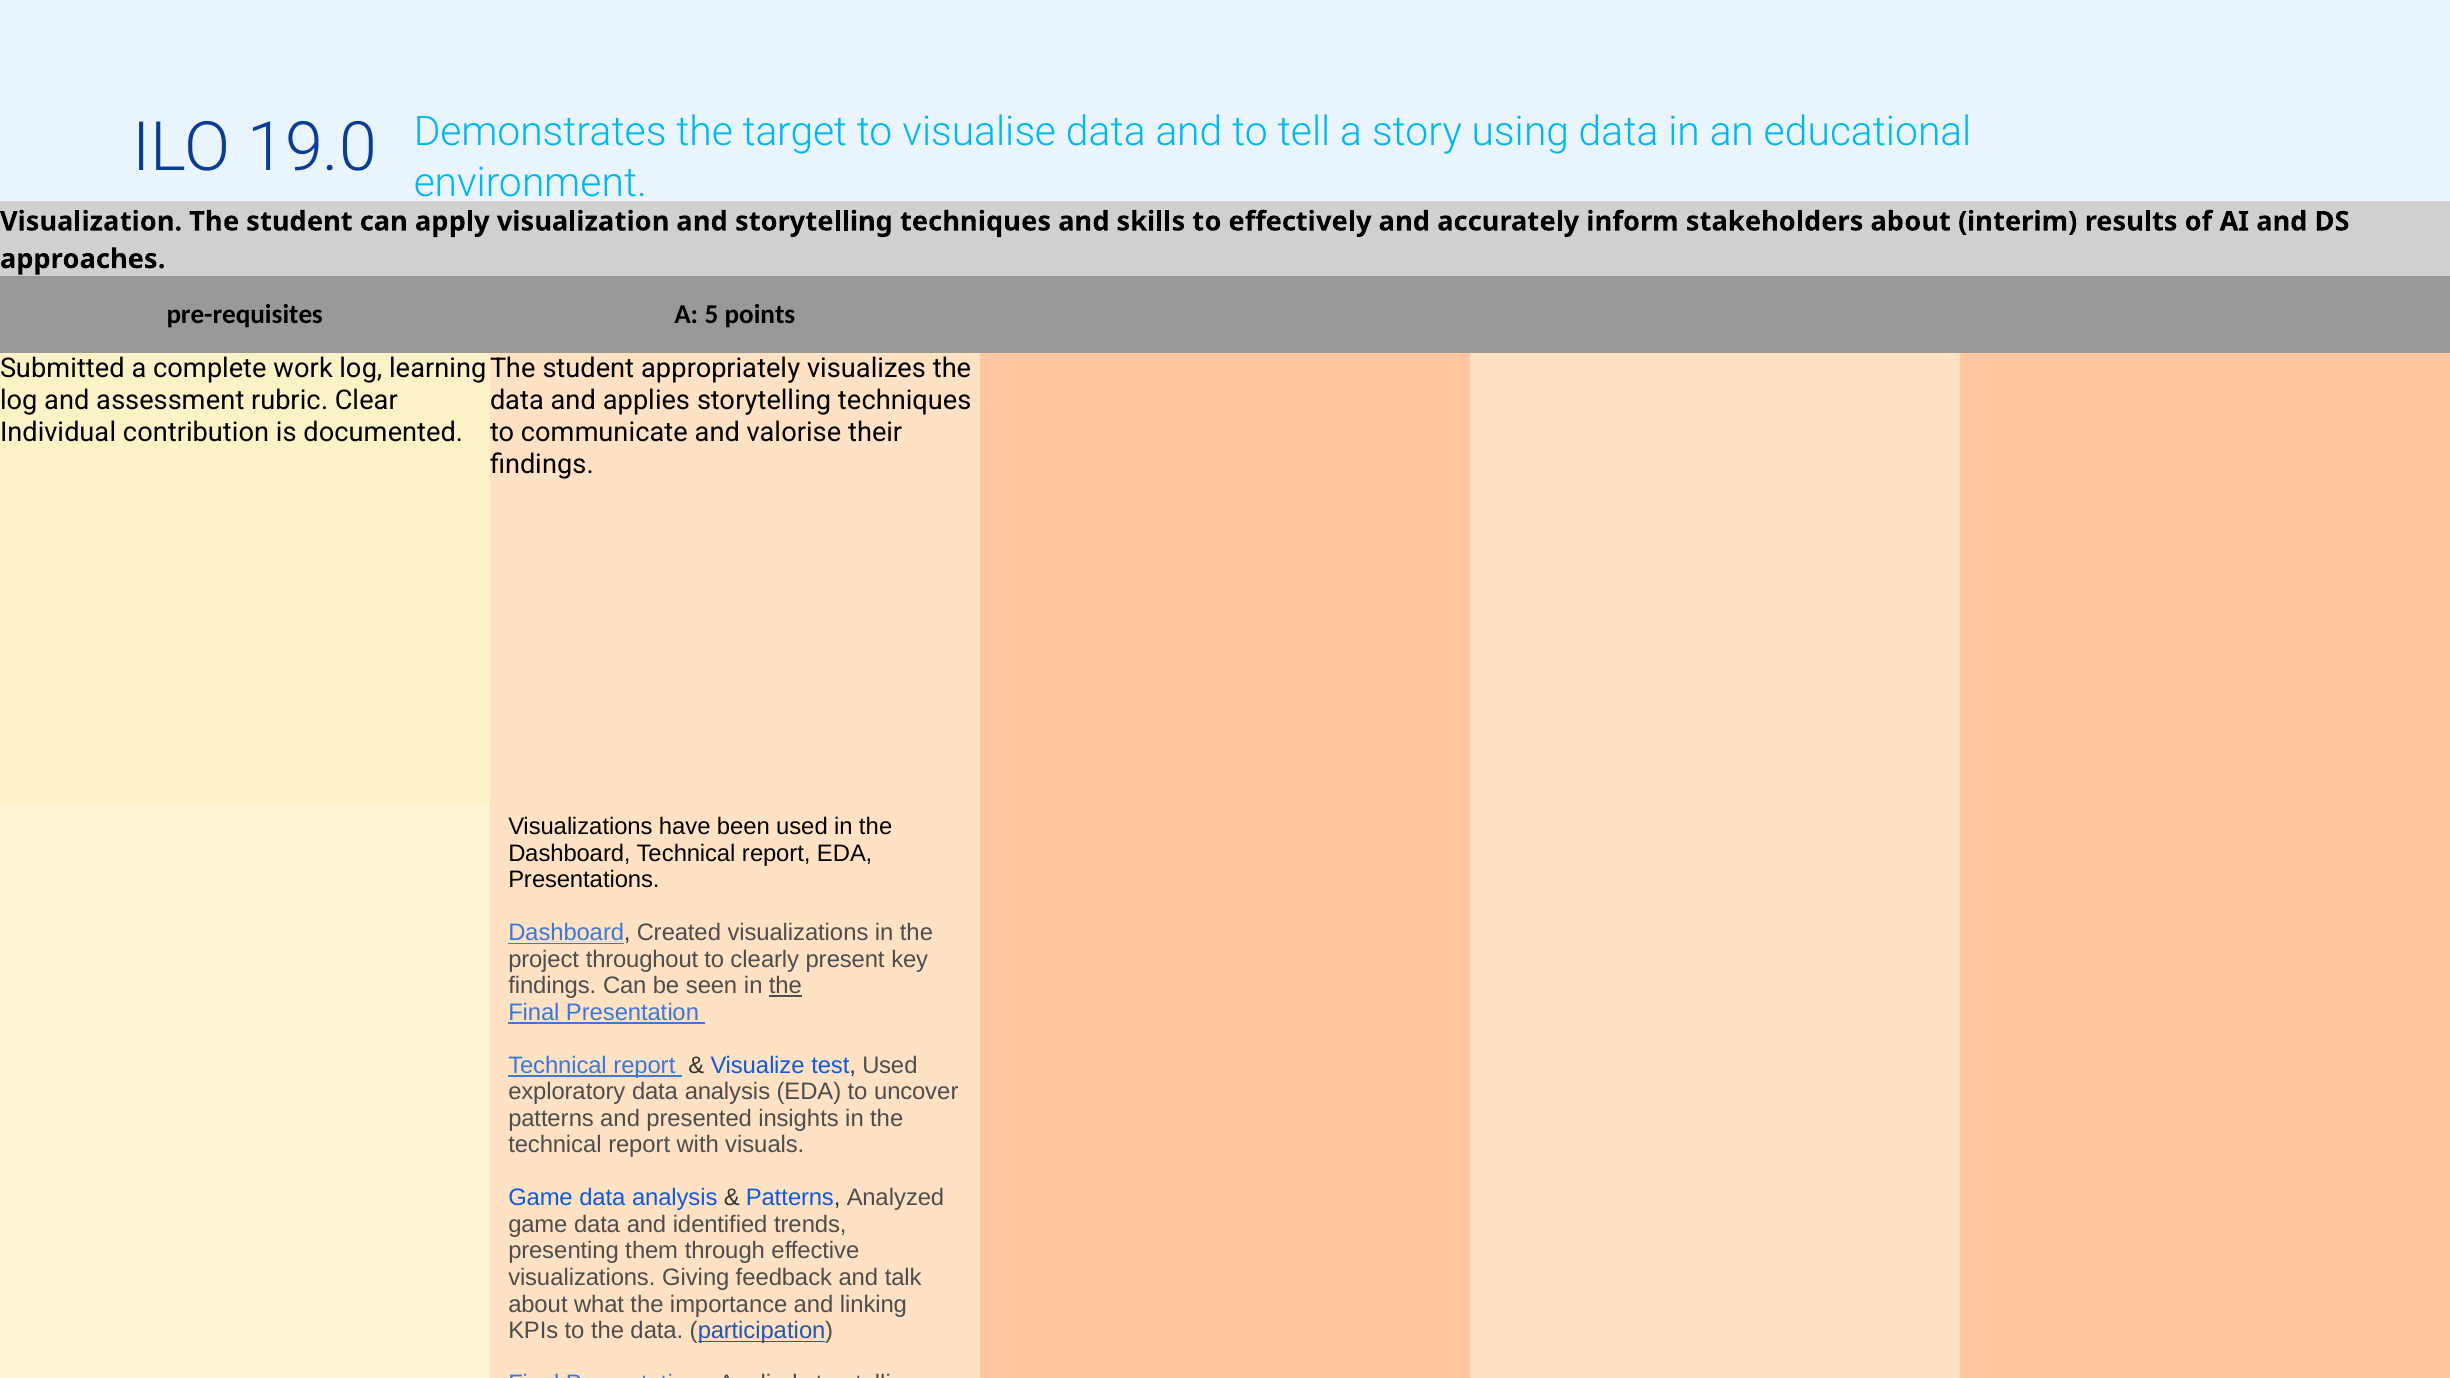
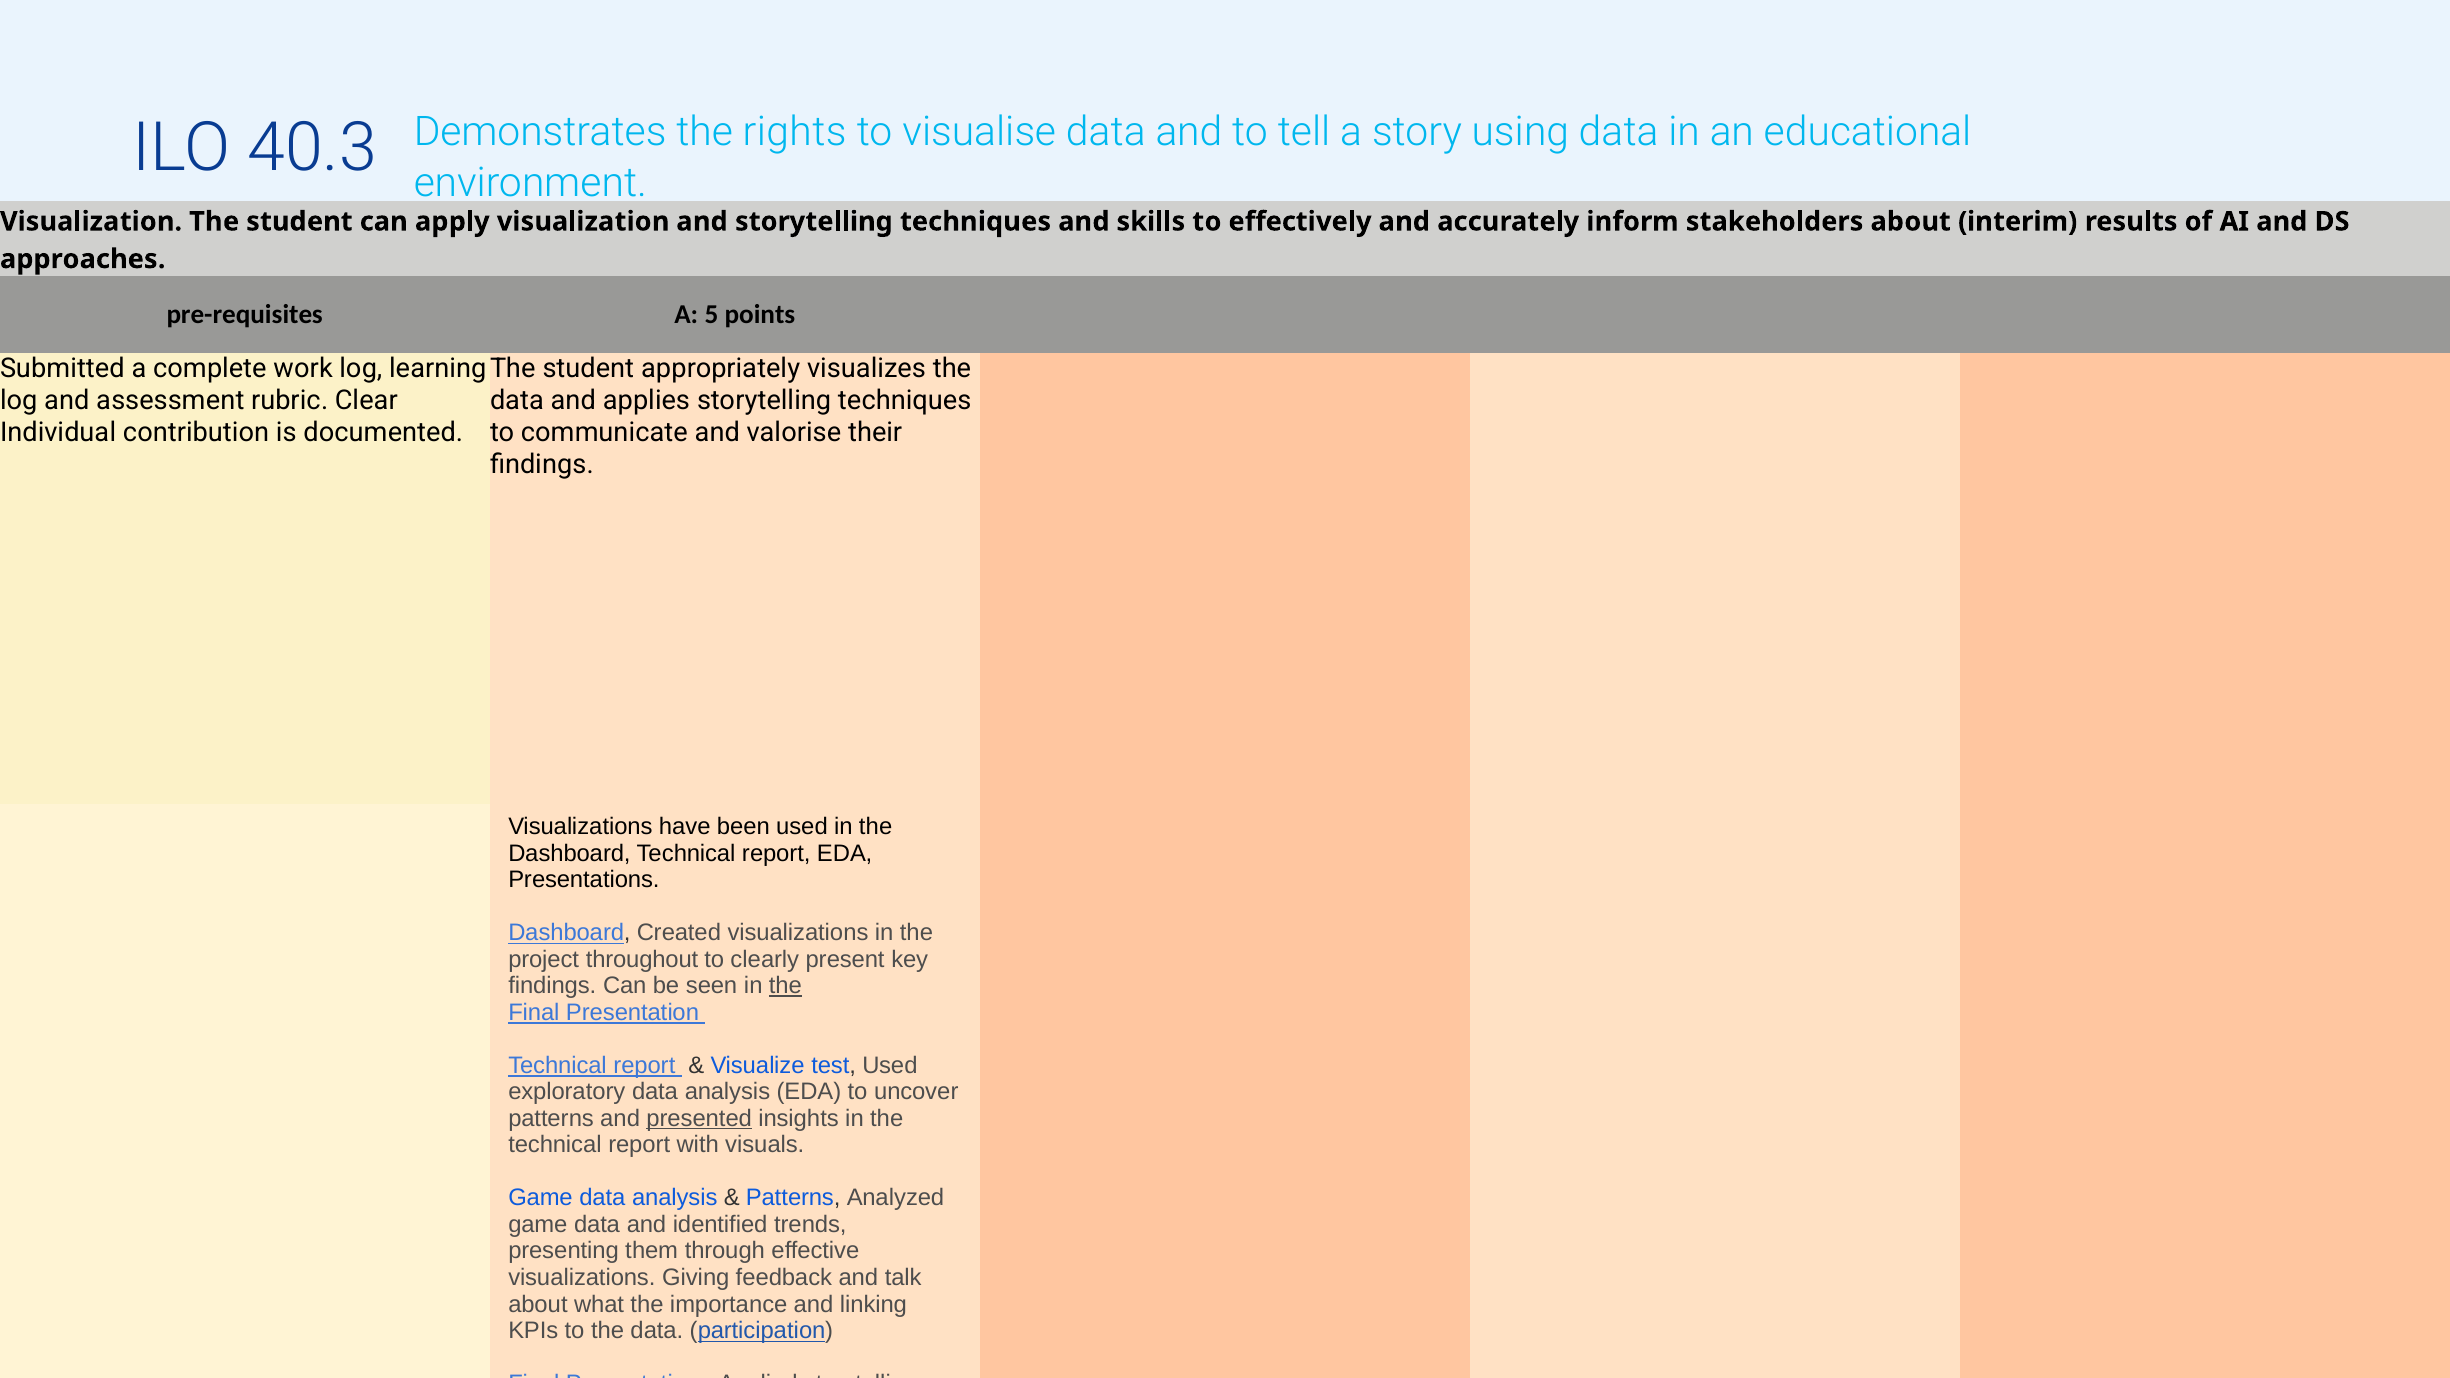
target: target -> rights
19.0: 19.0 -> 40.3
presented underline: none -> present
